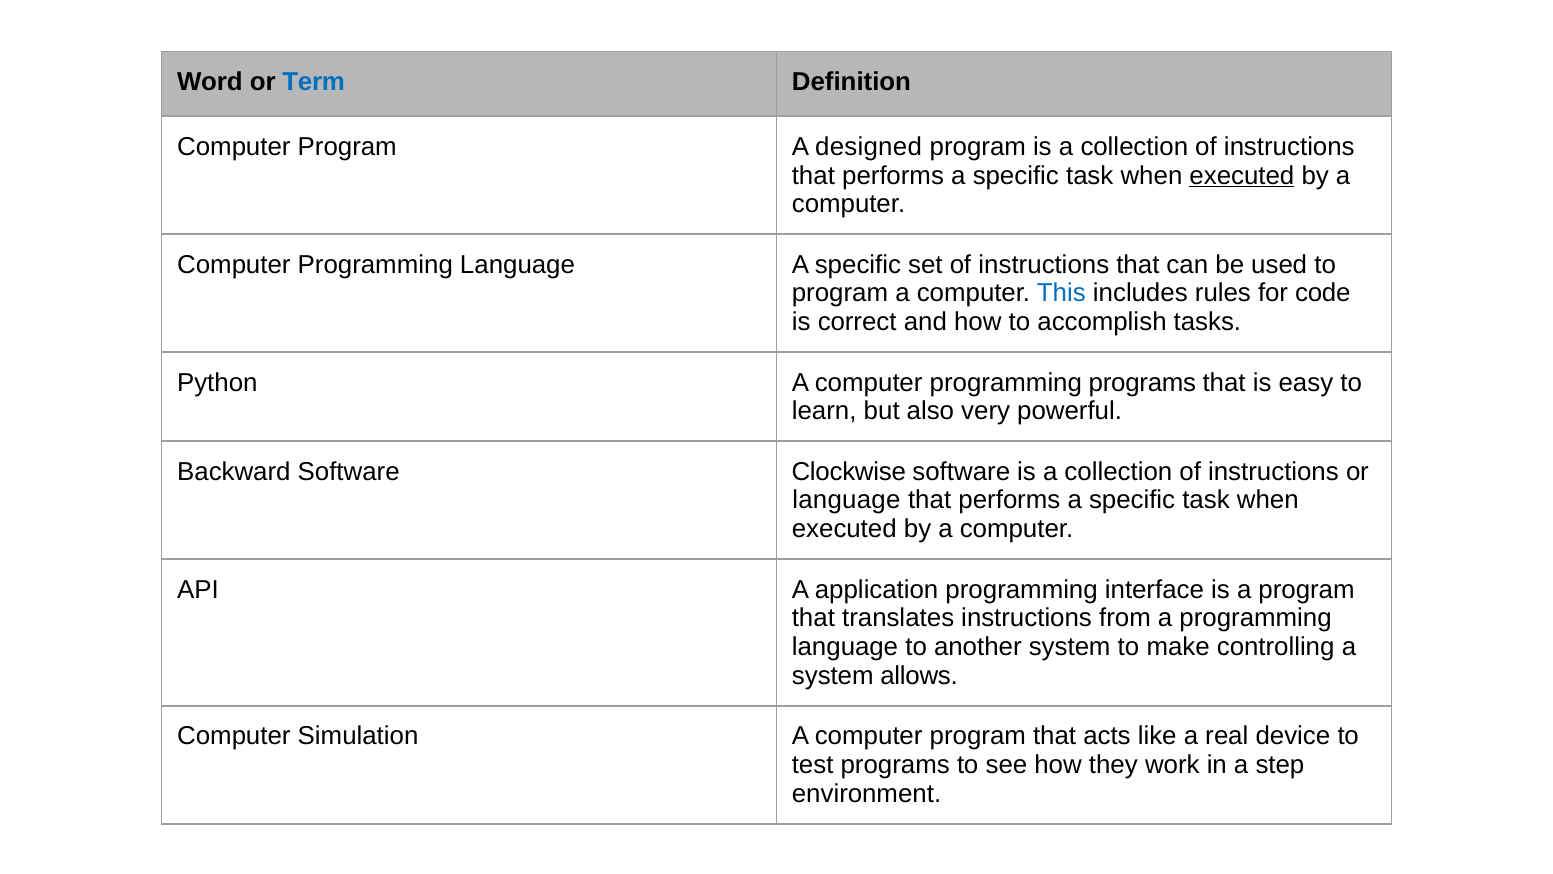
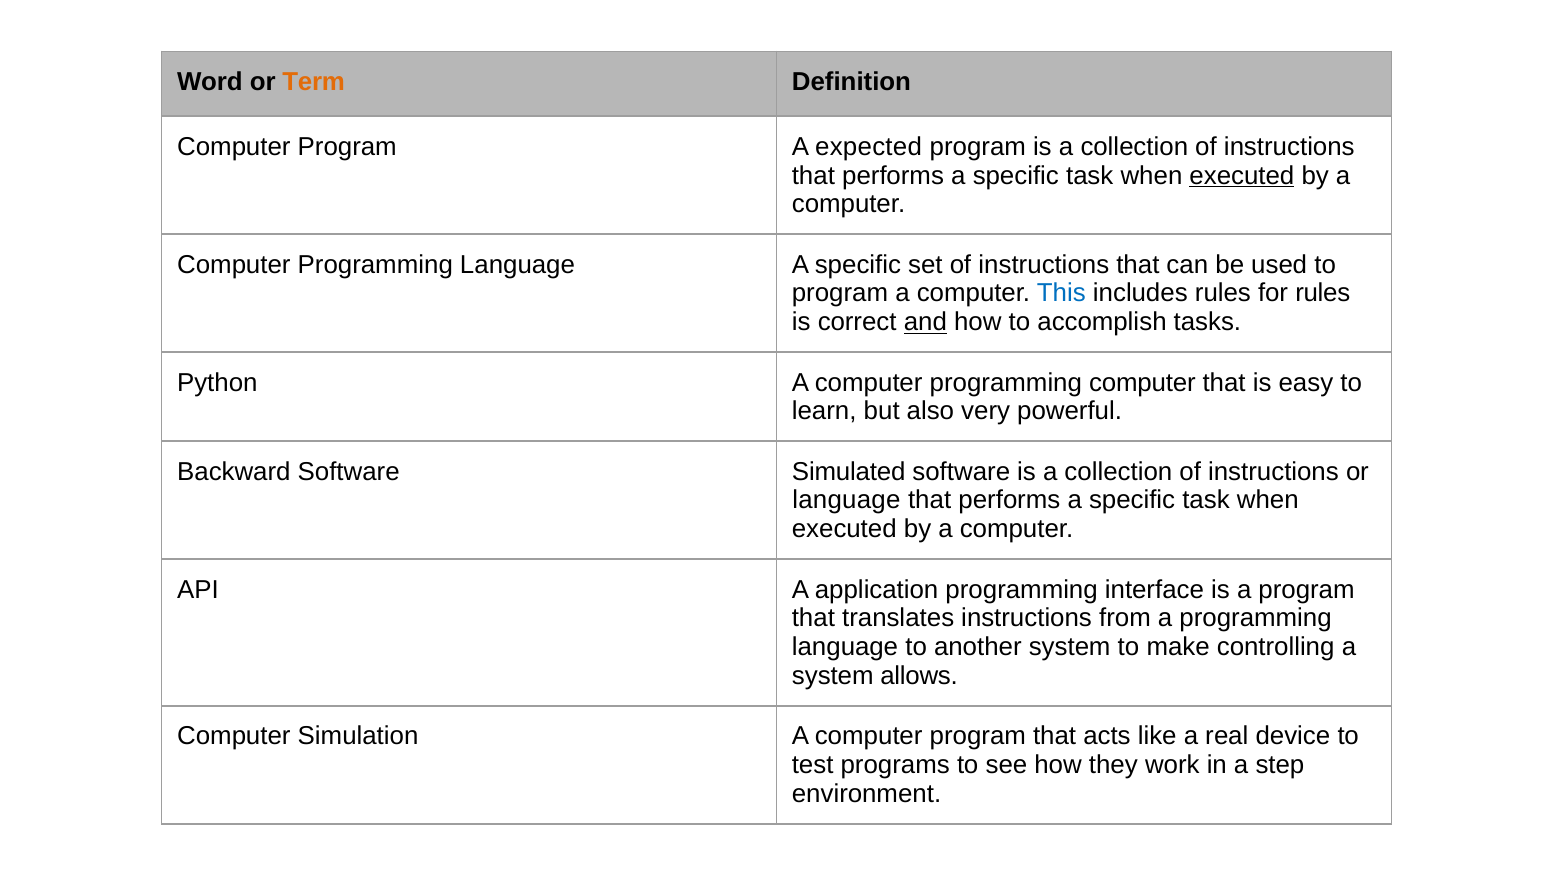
Term colour: blue -> orange
designed: designed -> expected
for code: code -> rules
and underline: none -> present
programming programs: programs -> computer
Clockwise: Clockwise -> Simulated
